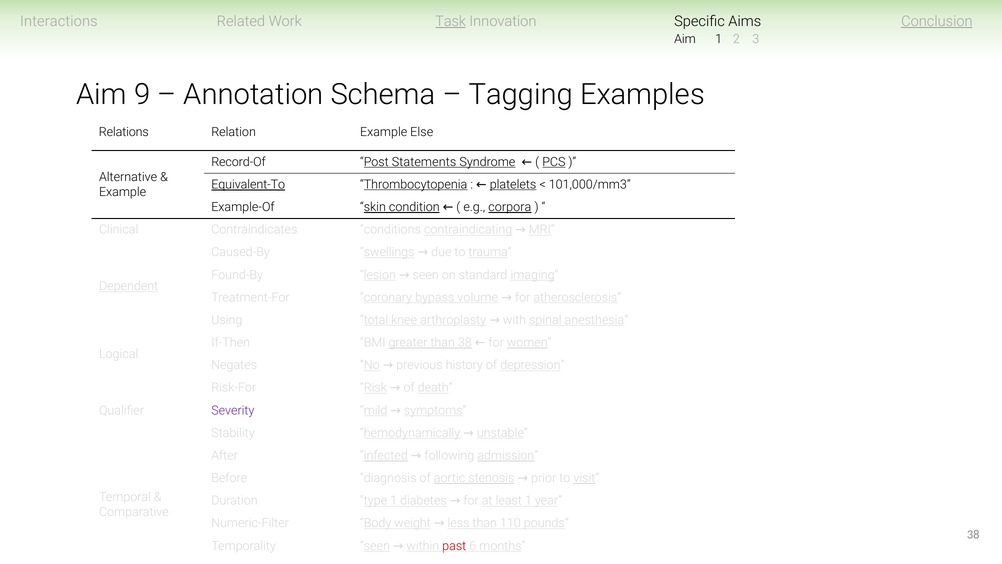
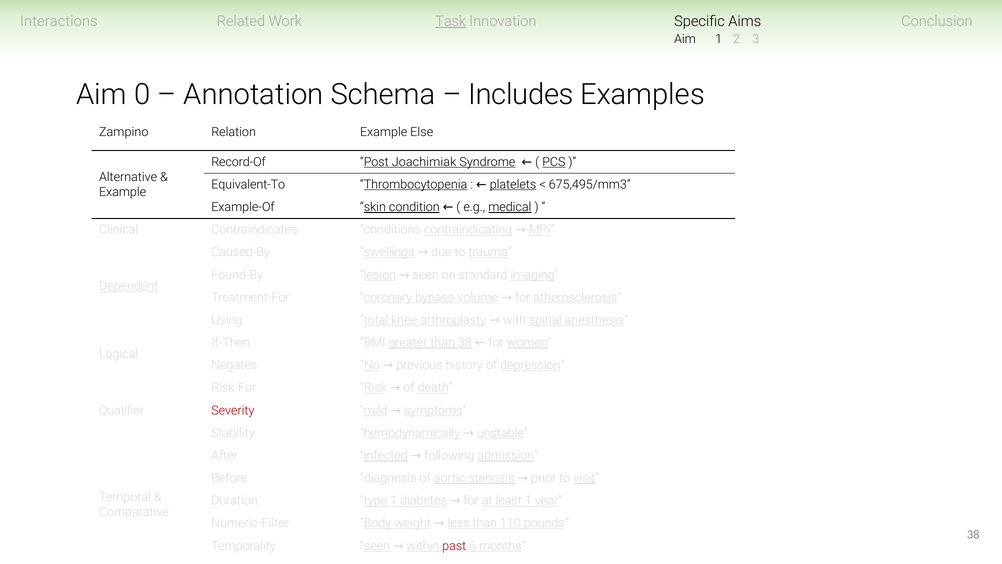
Conclusion underline: present -> none
9: 9 -> 0
Tagging: Tagging -> Includes
Relations: Relations -> Zampino
Statements: Statements -> Joachimiak
Equivalent-To underline: present -> none
101,000/mm3: 101,000/mm3 -> 675,495/mm3
corpora: corpora -> medical
Severity colour: purple -> red
